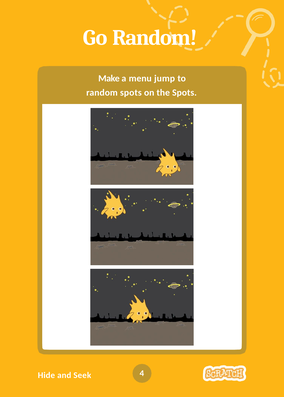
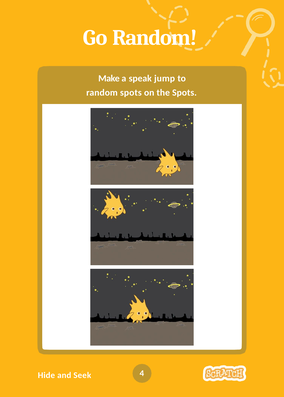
menu: menu -> speak
